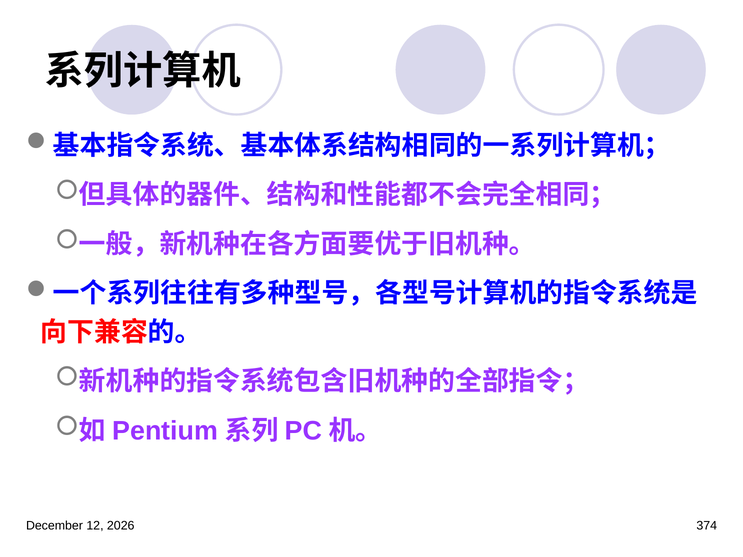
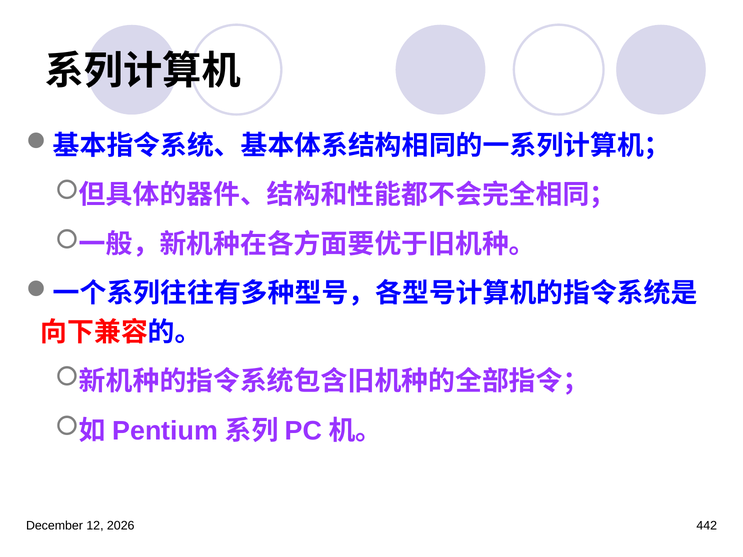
374: 374 -> 442
